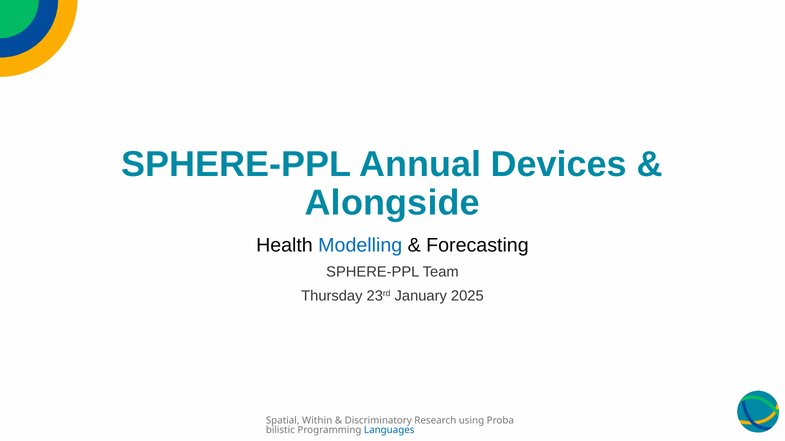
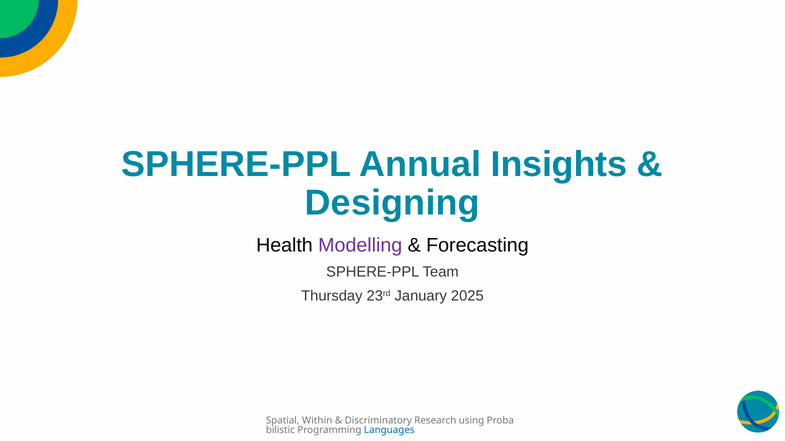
Devices: Devices -> Insights
Alongside: Alongside -> Designing
Modelling colour: blue -> purple
